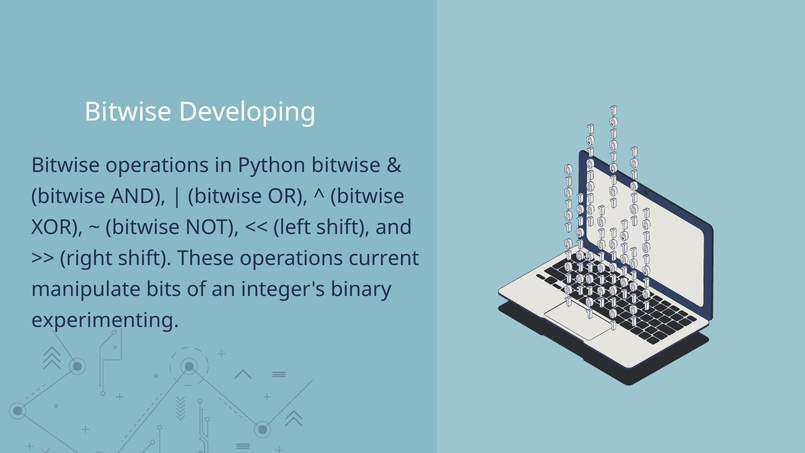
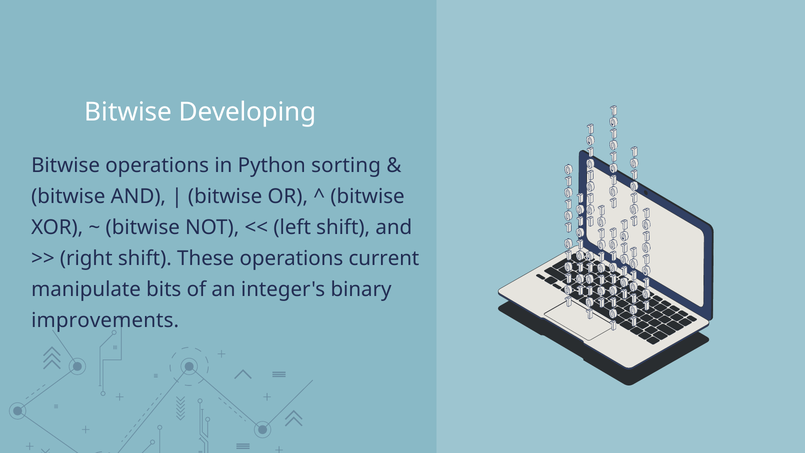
Python bitwise: bitwise -> sorting
experimenting: experimenting -> improvements
